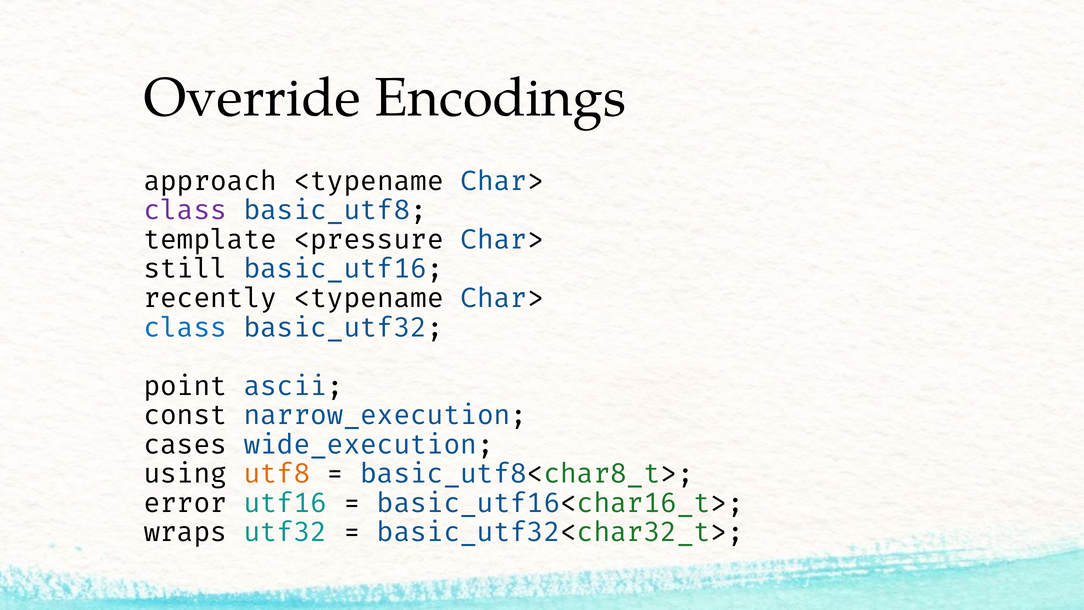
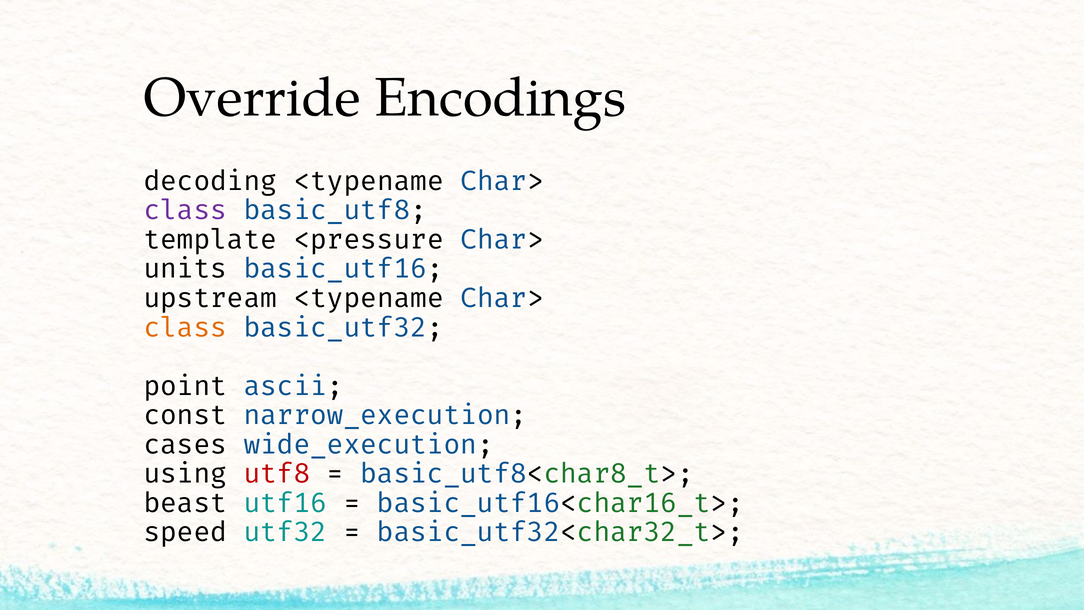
approach: approach -> decoding
still: still -> units
recently: recently -> upstream
class at (185, 328) colour: blue -> orange
utf8 colour: orange -> red
error: error -> beast
wraps: wraps -> speed
